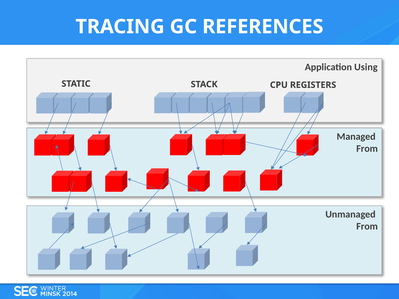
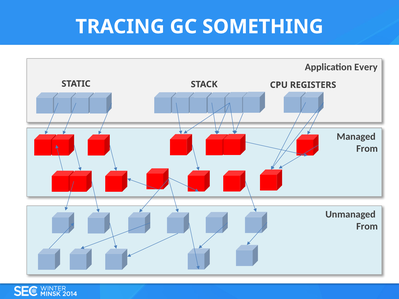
REFERENCES: REFERENCES -> SOMETHING
Using: Using -> Every
